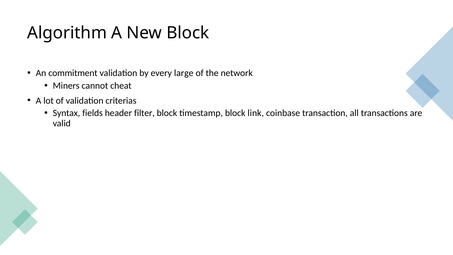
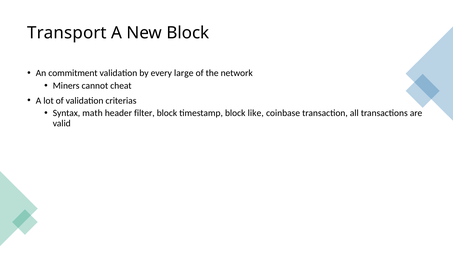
Algorithm: Algorithm -> Transport
fields: fields -> math
link: link -> like
